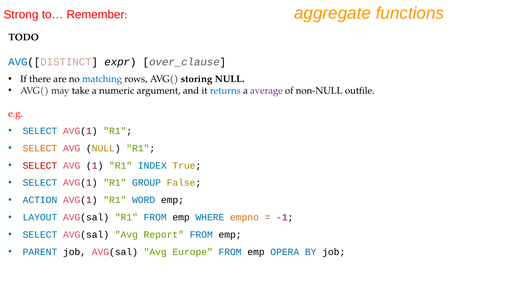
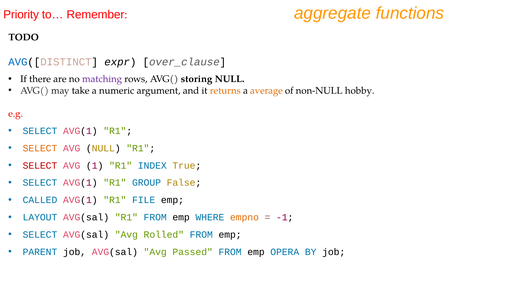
Strong: Strong -> Priority
matching colour: blue -> purple
returns colour: blue -> orange
average colour: purple -> orange
outfile: outfile -> hobby
ACTION: ACTION -> CALLED
WORD: WORD -> FILE
Report: Report -> Rolled
Europe: Europe -> Passed
